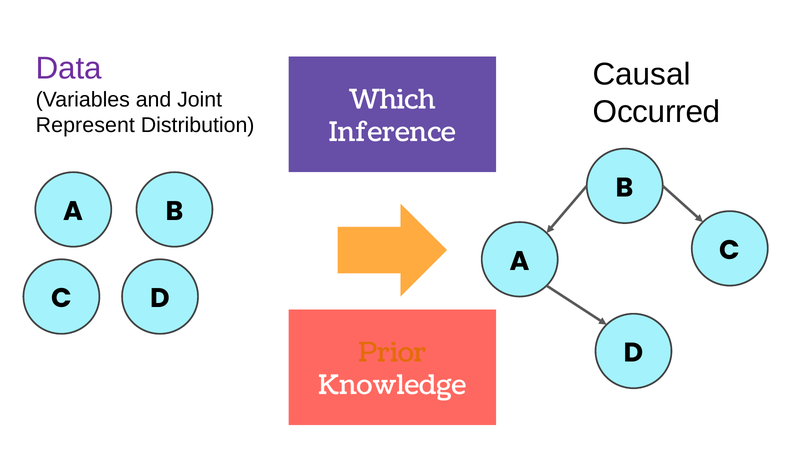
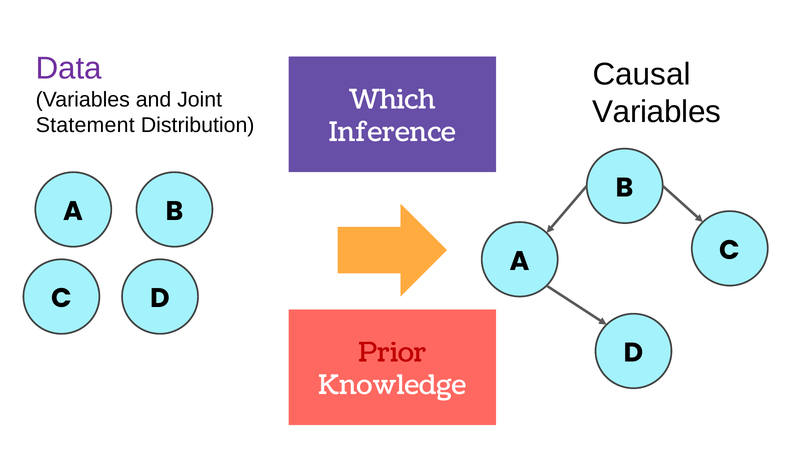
Occurred at (657, 112): Occurred -> Variables
Represent: Represent -> Statement
Prior colour: orange -> red
